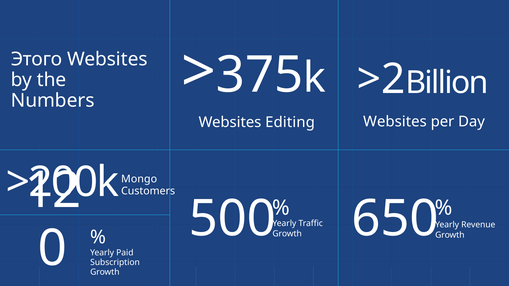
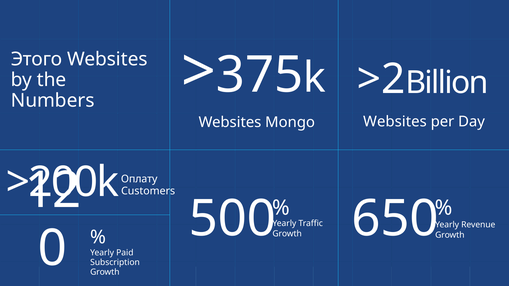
Editing: Editing -> Mongo
Mongo: Mongo -> Оплату
